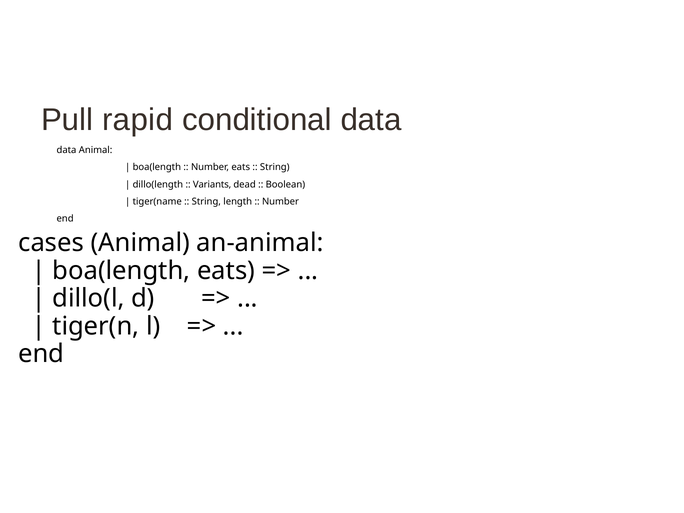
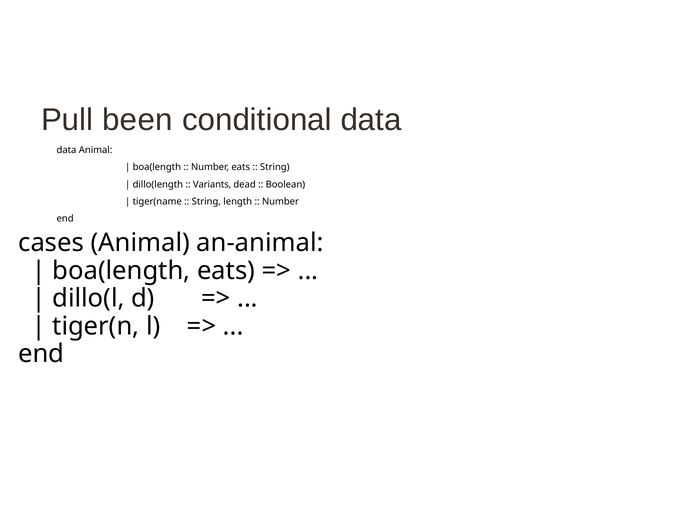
rapid: rapid -> been
